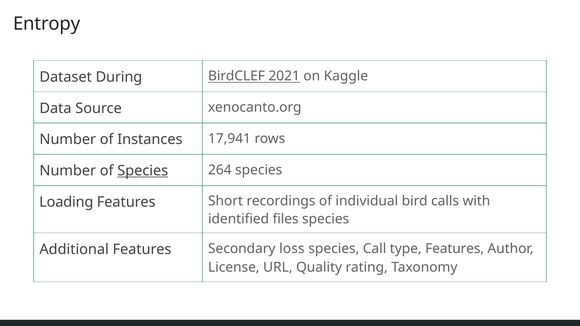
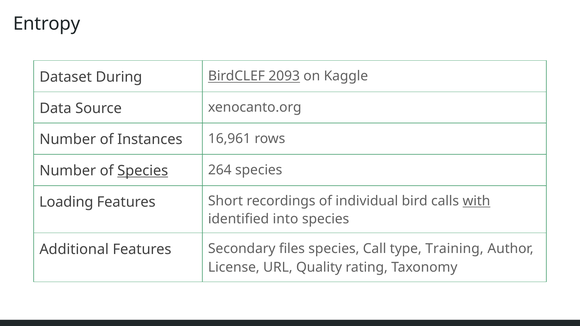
2021: 2021 -> 2093
17,941: 17,941 -> 16,961
with underline: none -> present
files: files -> into
loss: loss -> files
type Features: Features -> Training
